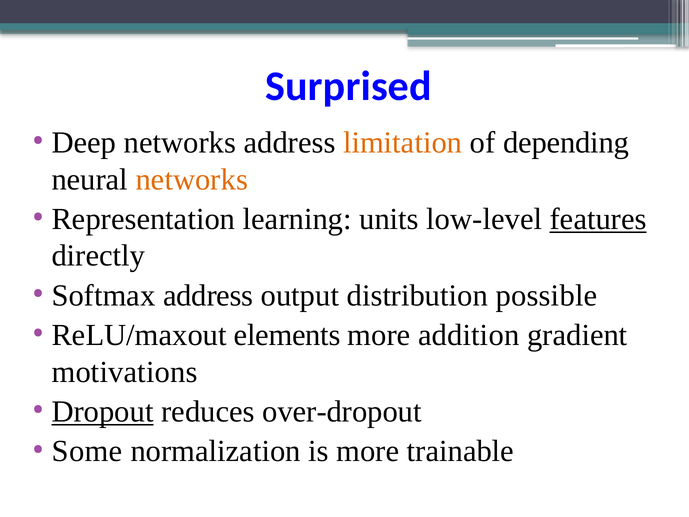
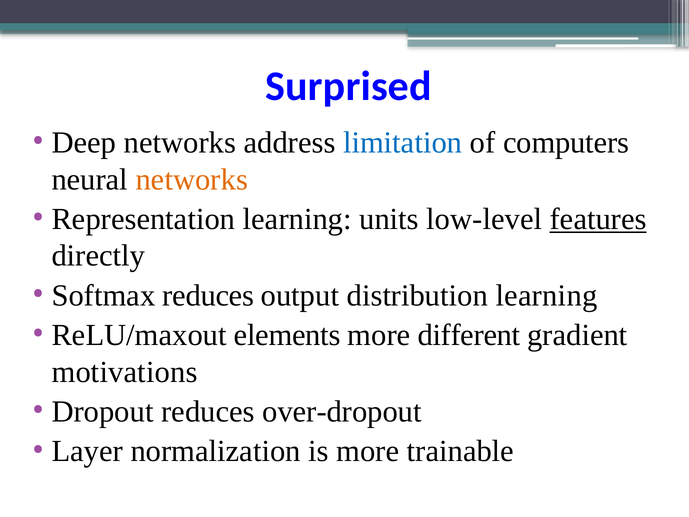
limitation colour: orange -> blue
depending: depending -> computers
Softmax address: address -> reduces
distribution possible: possible -> learning
addition: addition -> different
Dropout underline: present -> none
Some: Some -> Layer
